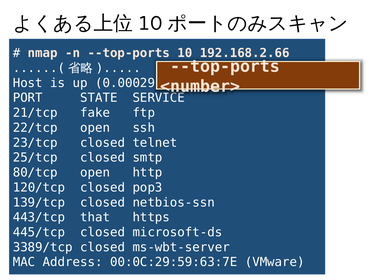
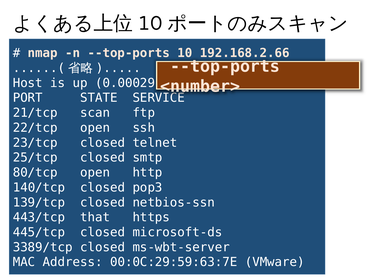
fake: fake -> scan
120/tcp: 120/tcp -> 140/tcp
